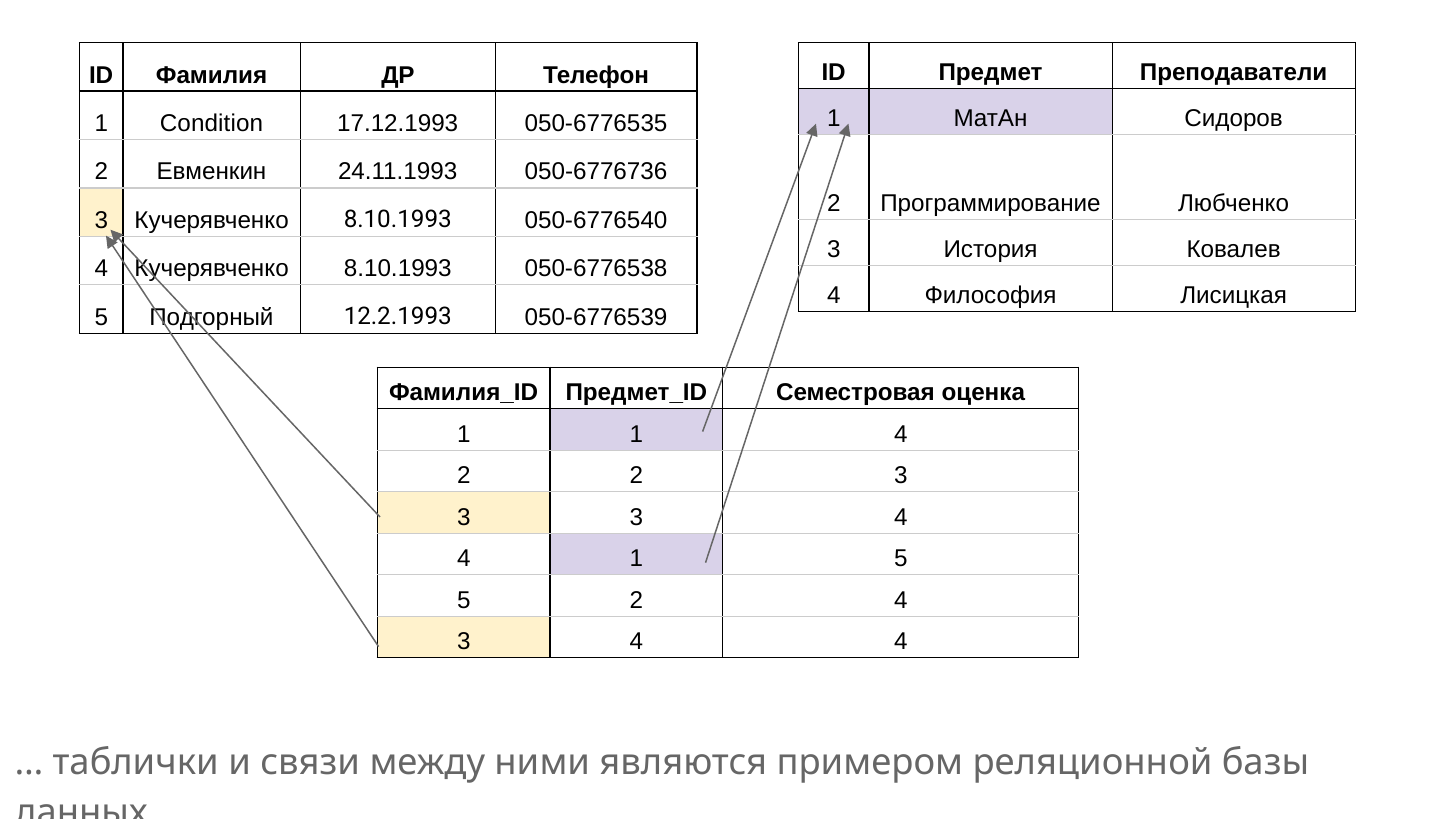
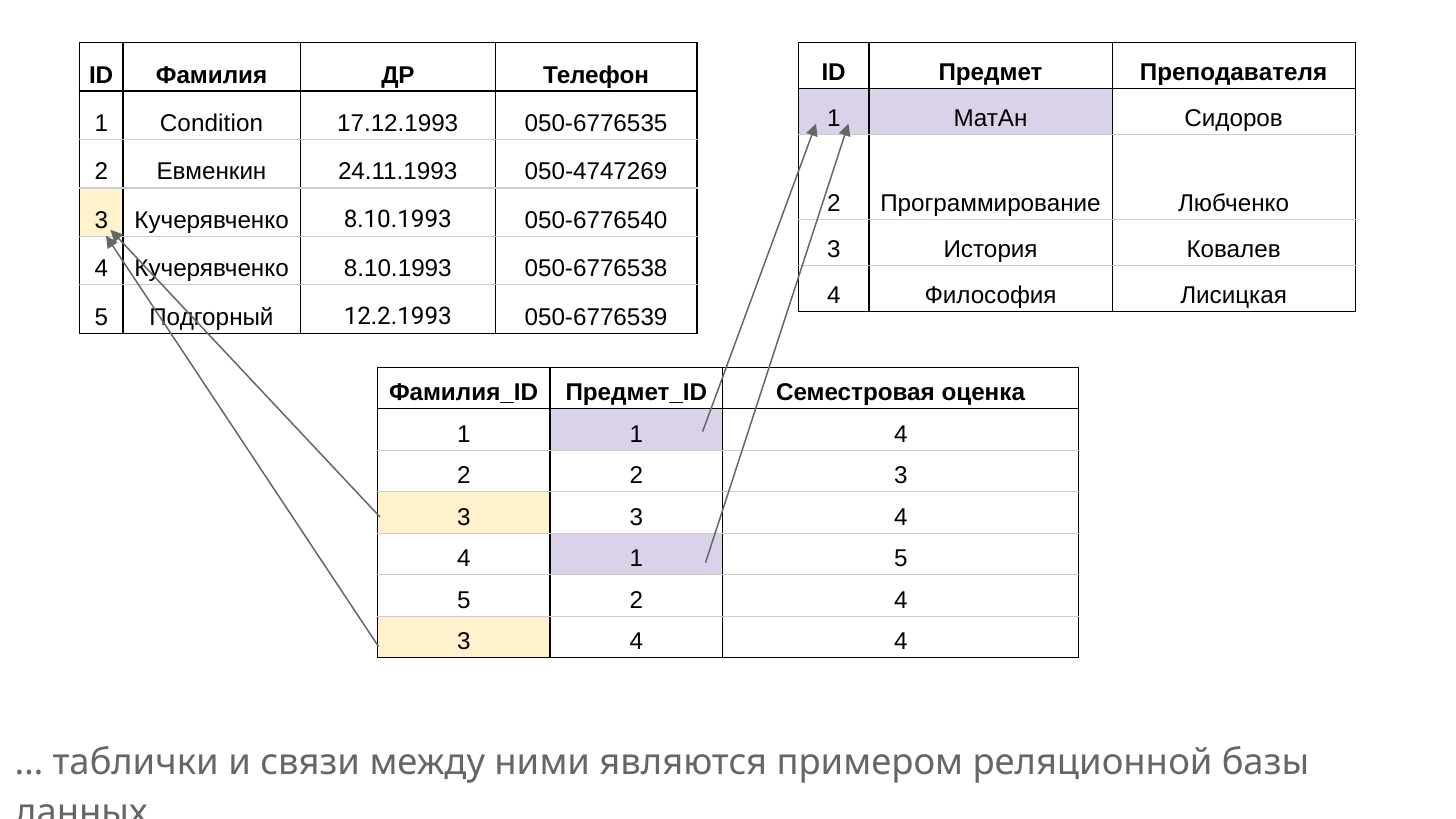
Преподаватели: Преподаватели -> Преподавателя
050-6776736: 050-6776736 -> 050-4747269
